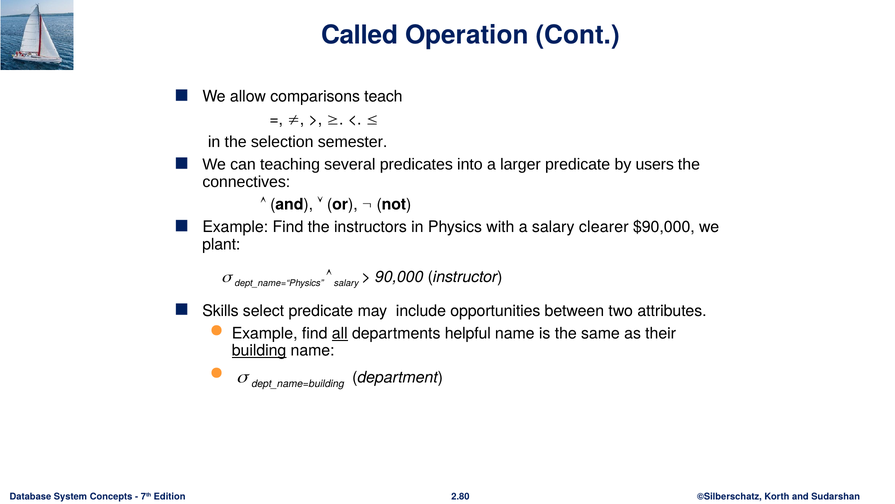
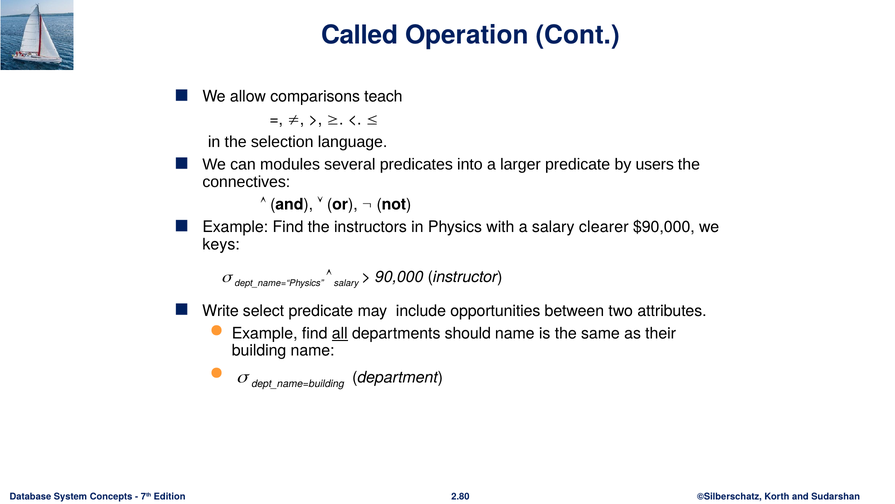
semester: semester -> language
teaching: teaching -> modules
plant: plant -> keys
Skills: Skills -> Write
helpful: helpful -> should
building underline: present -> none
